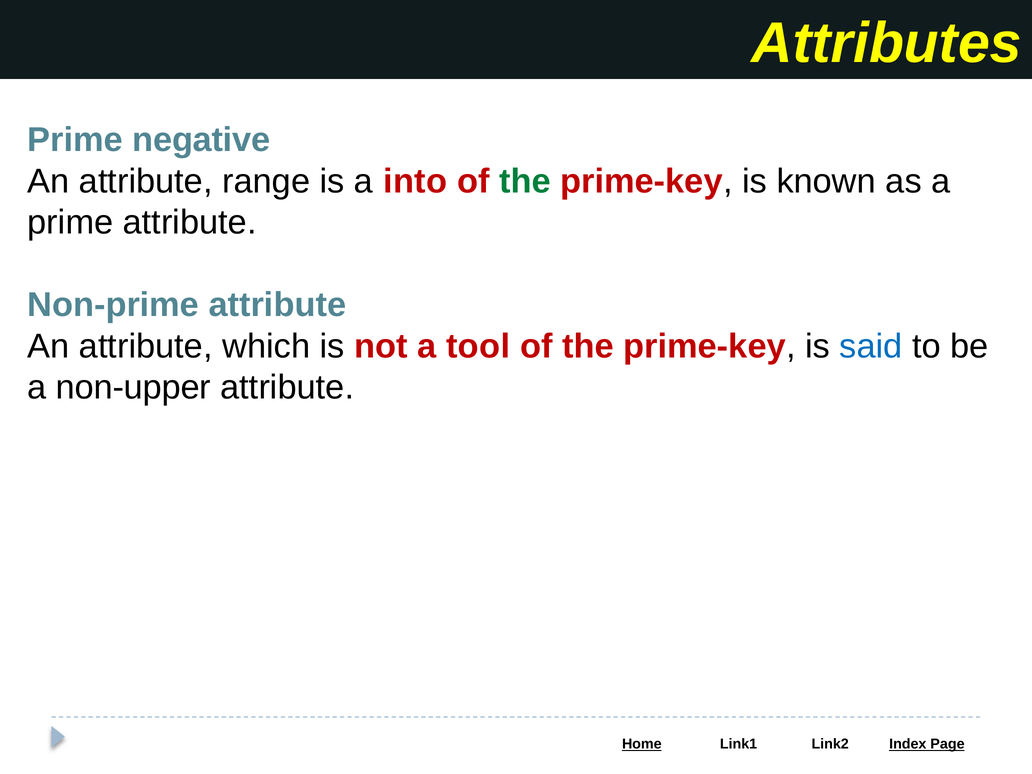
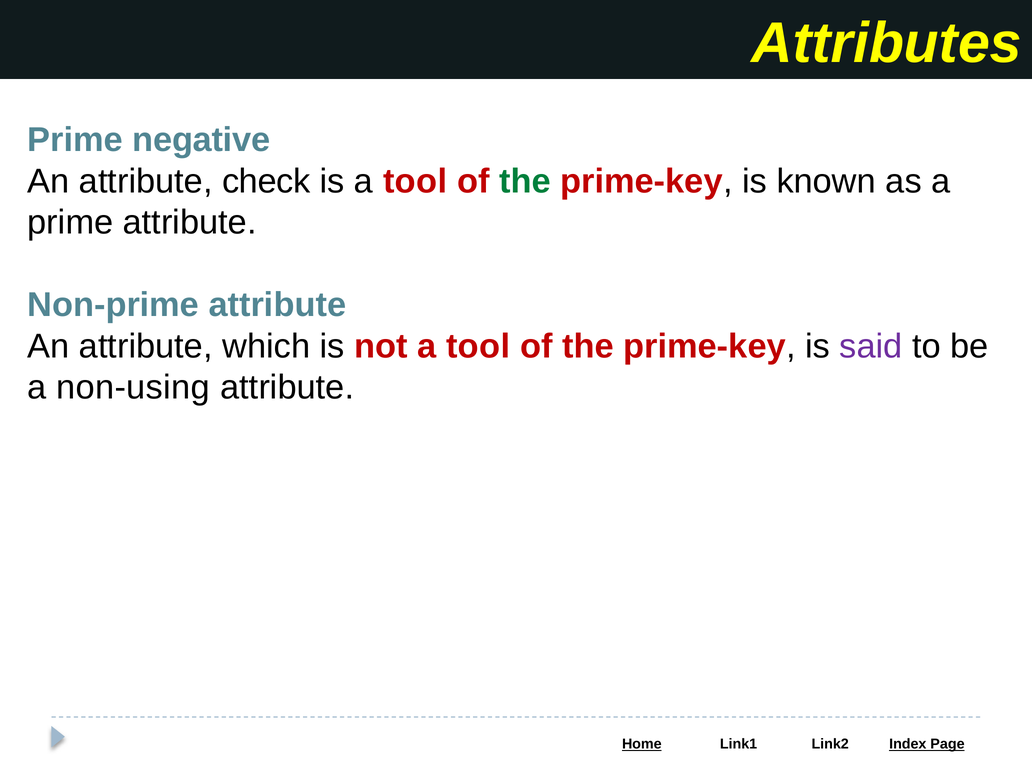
range: range -> check
is a into: into -> tool
said colour: blue -> purple
non-upper: non-upper -> non-using
